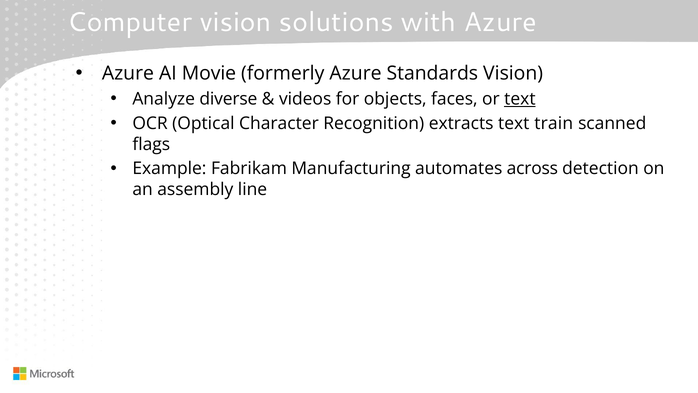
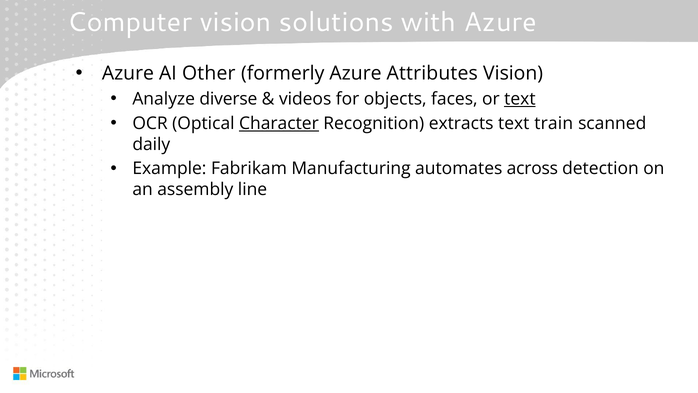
Movie: Movie -> Other
Standards: Standards -> Attributes
Character underline: none -> present
flags: flags -> daily
